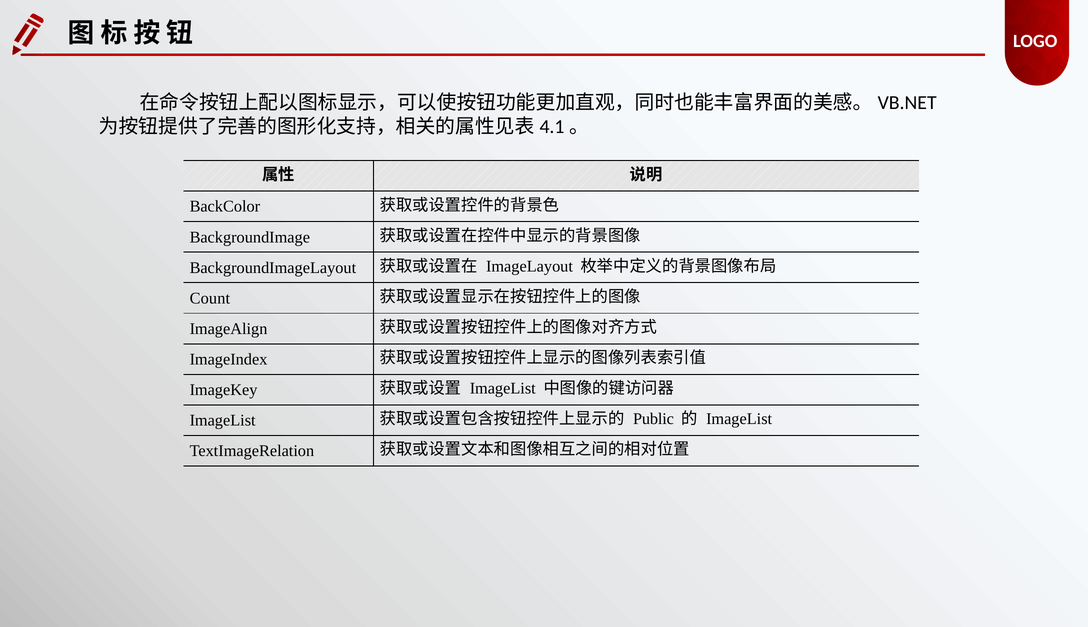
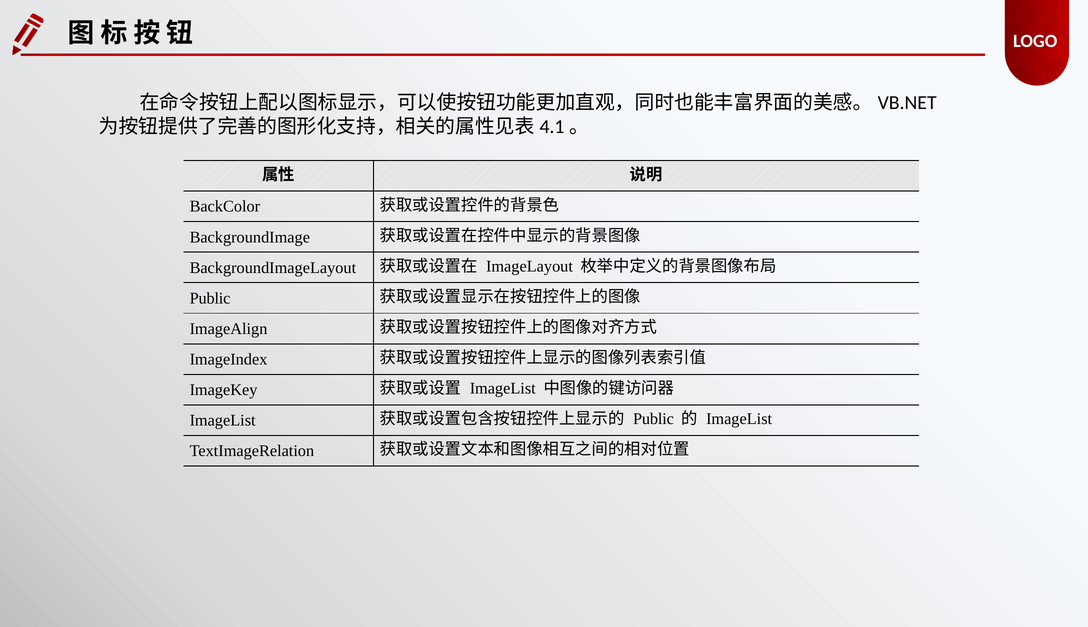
Count at (210, 298): Count -> Public
